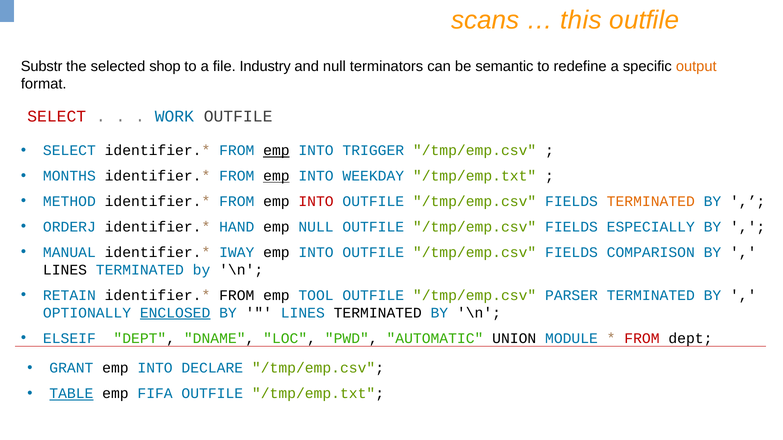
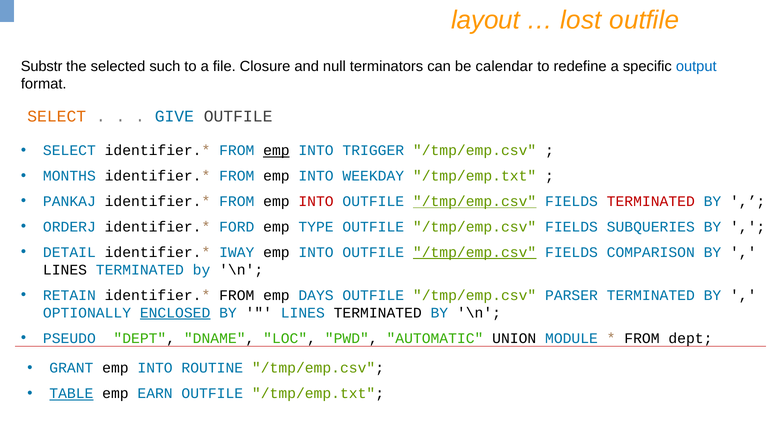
scans: scans -> layout
this: this -> lost
shop: shop -> such
Industry: Industry -> Closure
semantic: semantic -> calendar
output colour: orange -> blue
SELECT at (57, 116) colour: red -> orange
WORK: WORK -> GIVE
emp at (276, 176) underline: present -> none
METHOD: METHOD -> PANKAJ
/tmp/emp.csv at (475, 202) underline: none -> present
TERMINATED at (651, 202) colour: orange -> red
HAND: HAND -> FORD
emp NULL: NULL -> TYPE
ESPECIALLY: ESPECIALLY -> SUBQUERIES
MANUAL: MANUAL -> DETAIL
/tmp/emp.csv at (475, 252) underline: none -> present
TOOL: TOOL -> DAYS
ELSEIF: ELSEIF -> PSEUDO
FROM at (642, 339) colour: red -> black
DECLARE: DECLARE -> ROUTINE
FIFA: FIFA -> EARN
